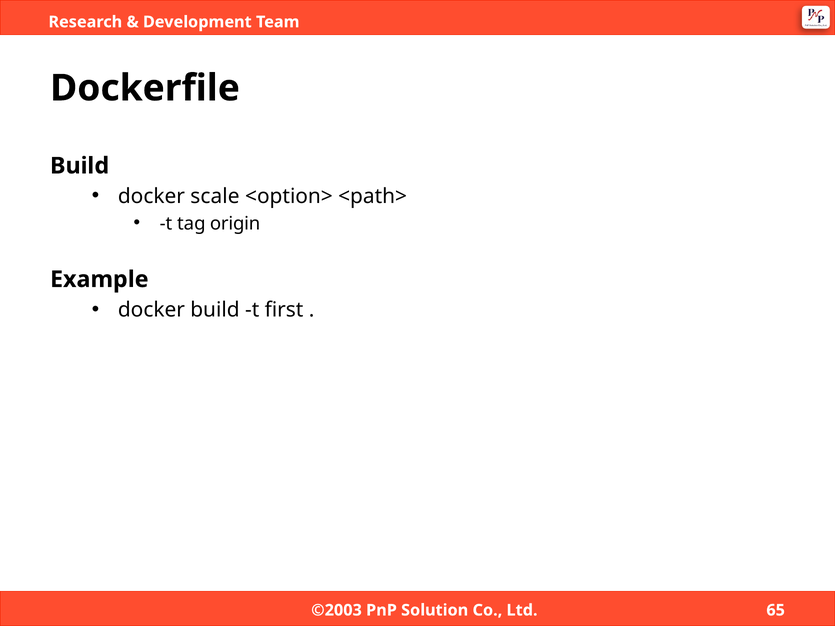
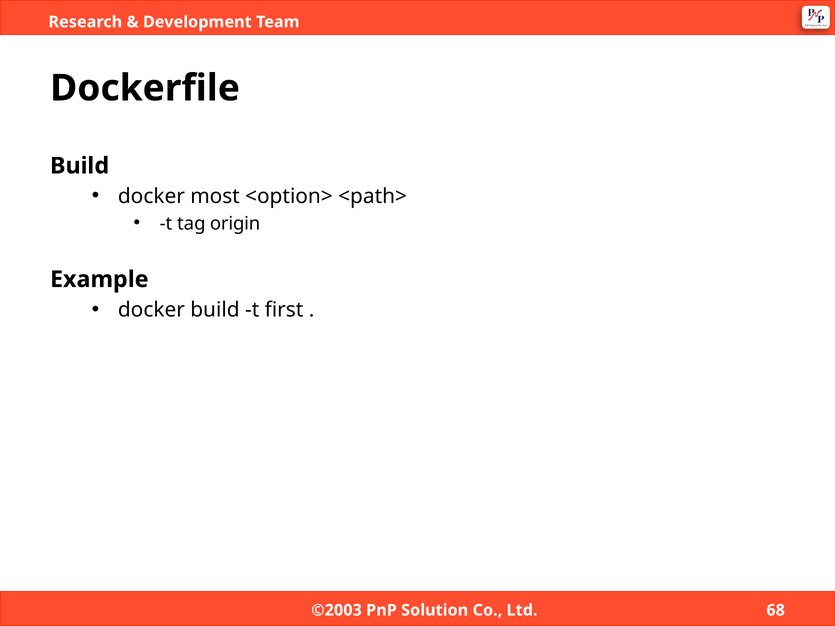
scale: scale -> most
65: 65 -> 68
